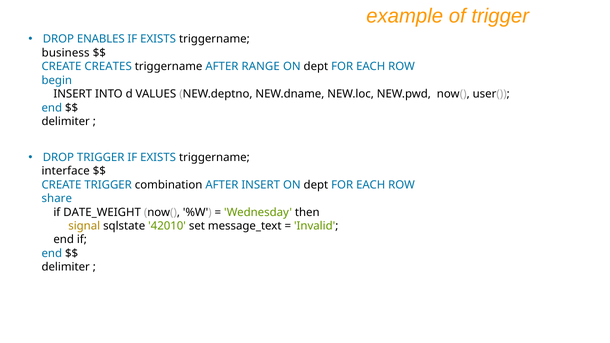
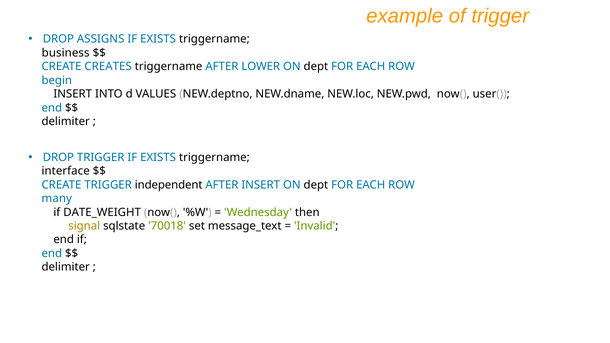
ENABLES: ENABLES -> ASSIGNS
RANGE: RANGE -> LOWER
combination: combination -> independent
share: share -> many
42010: 42010 -> 70018
